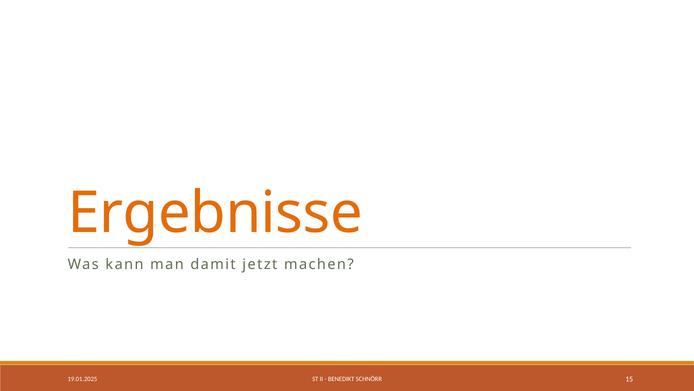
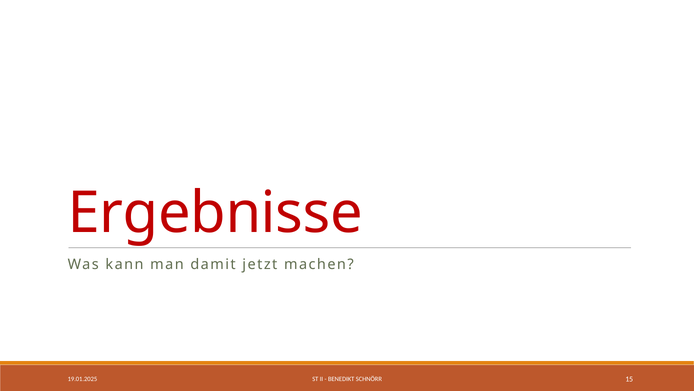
Ergebnisse colour: orange -> red
